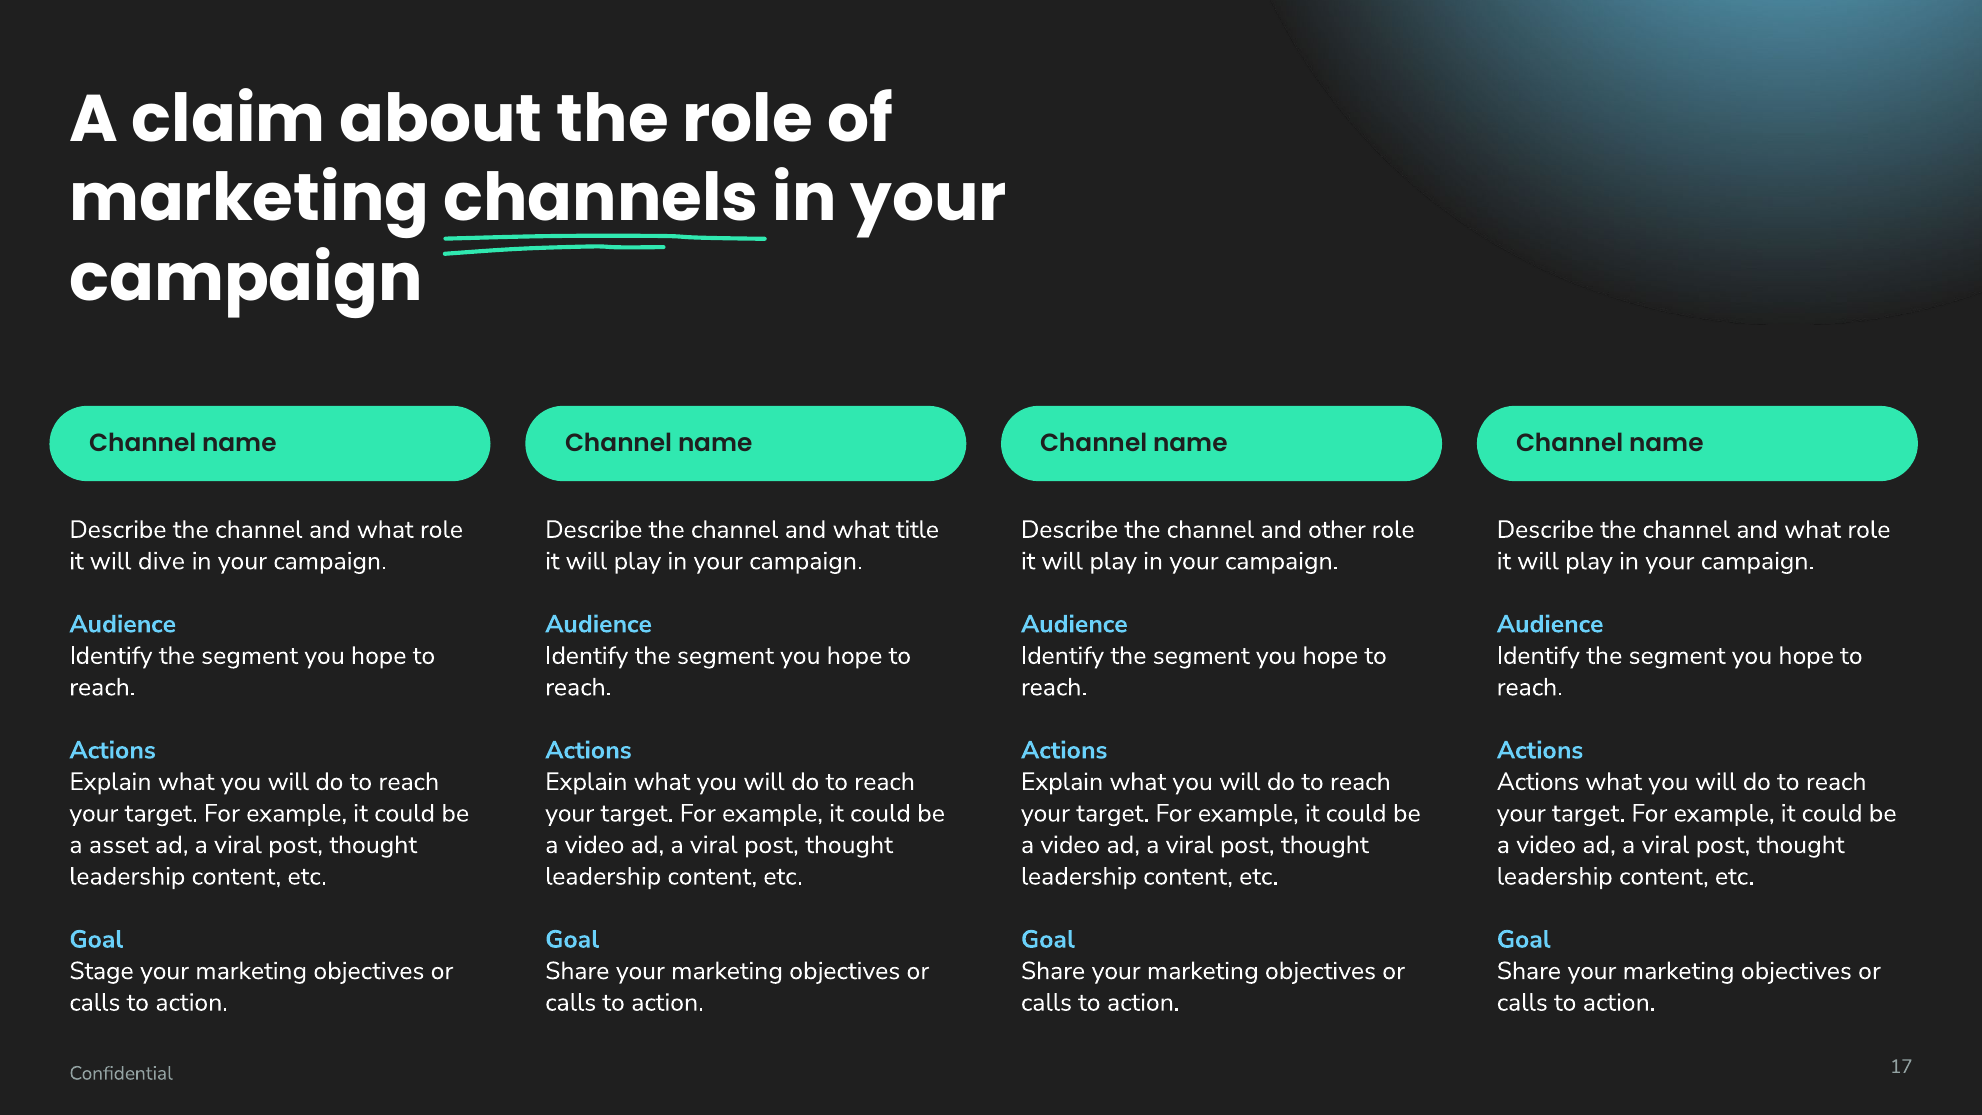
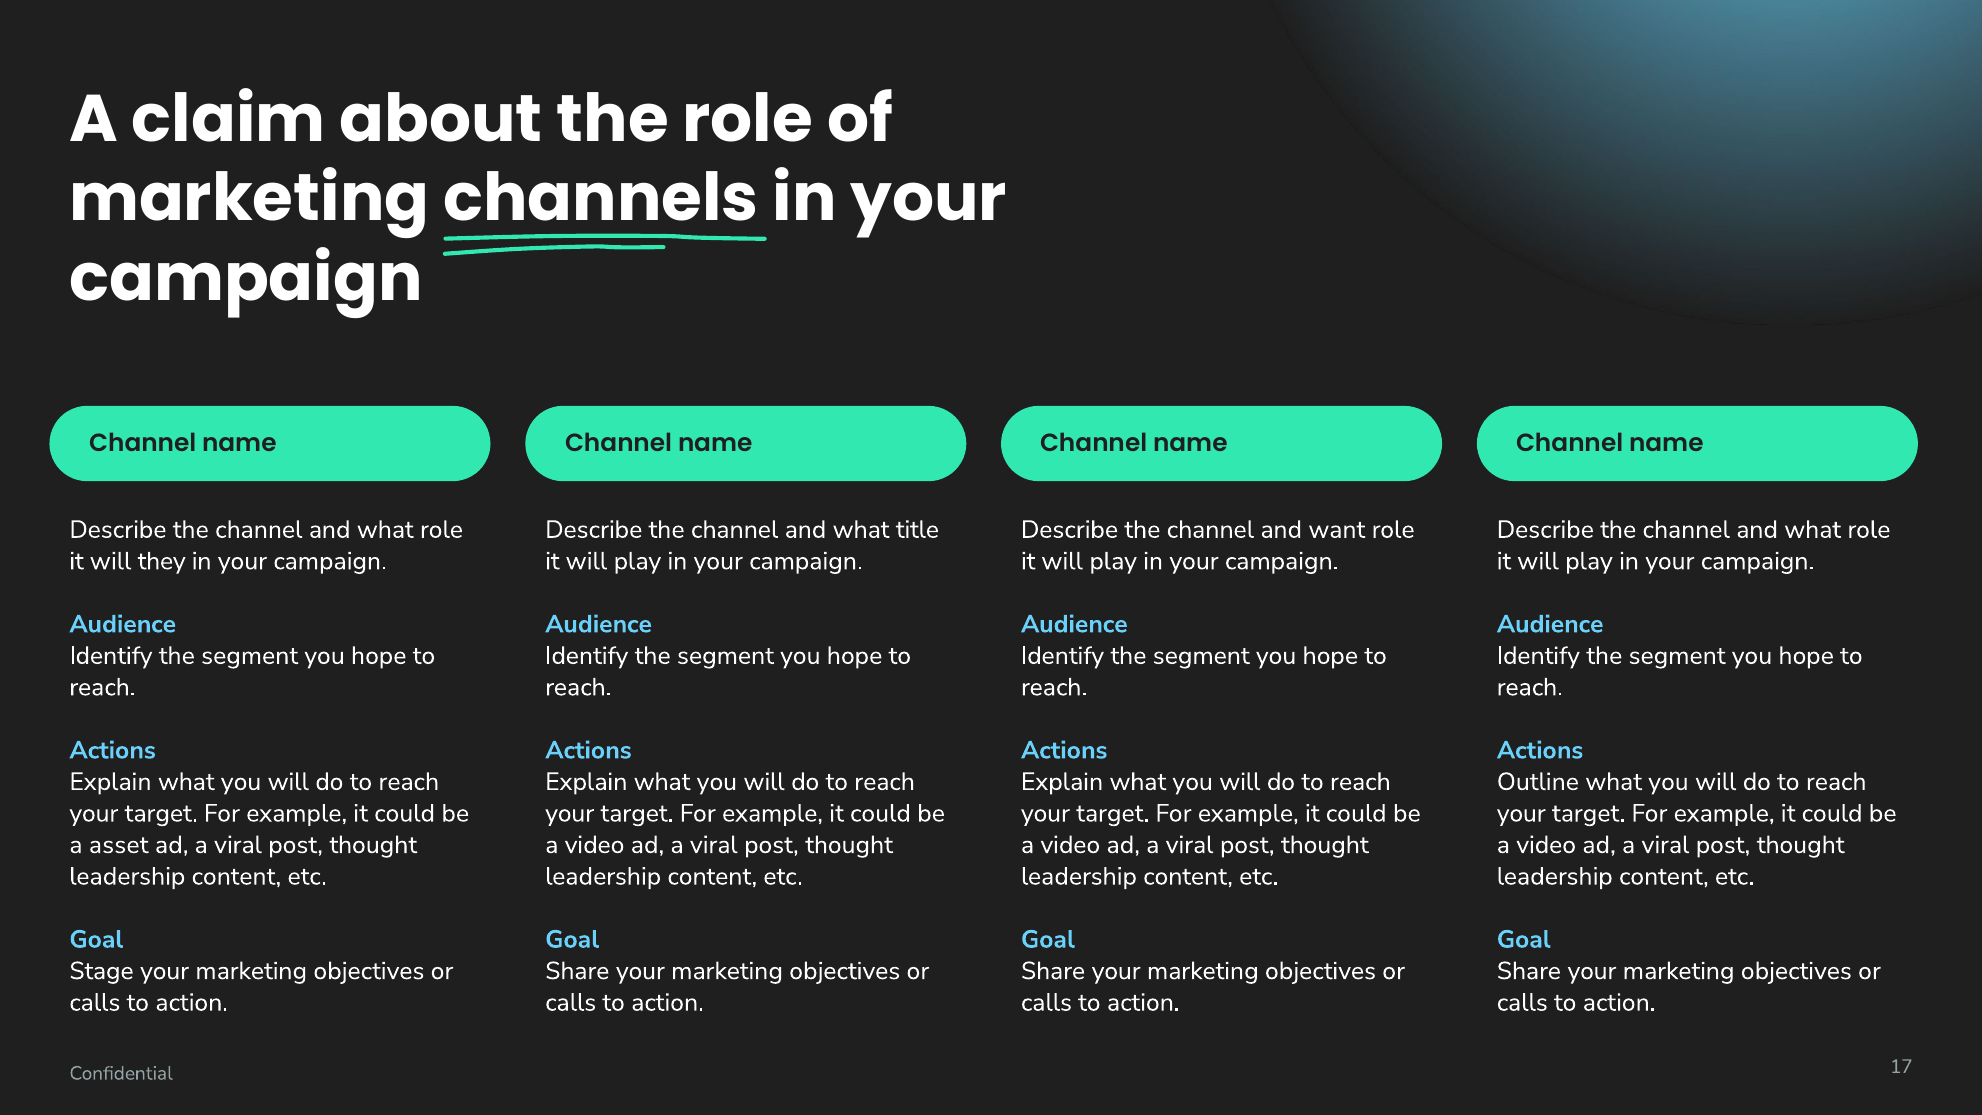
other: other -> want
dive: dive -> they
Actions at (1538, 782): Actions -> Outline
